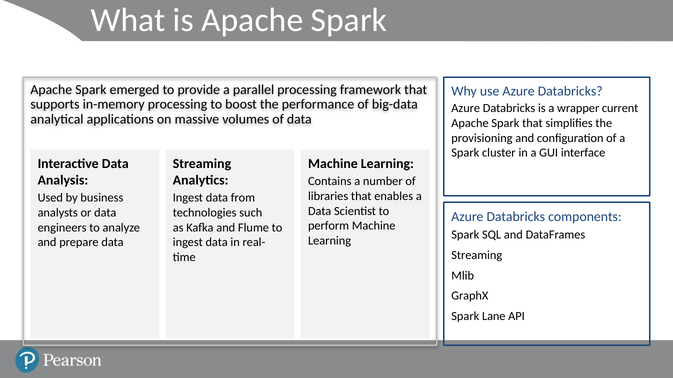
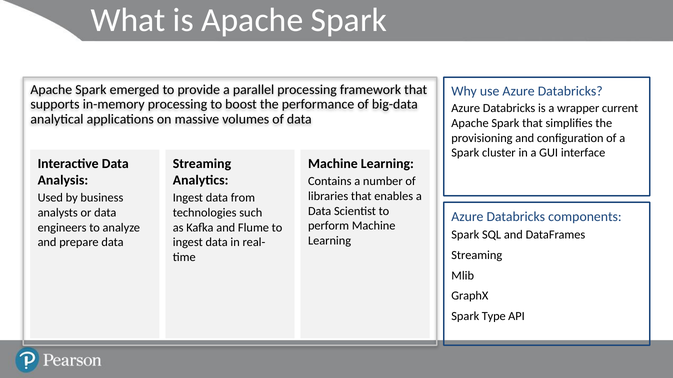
Lane: Lane -> Type
